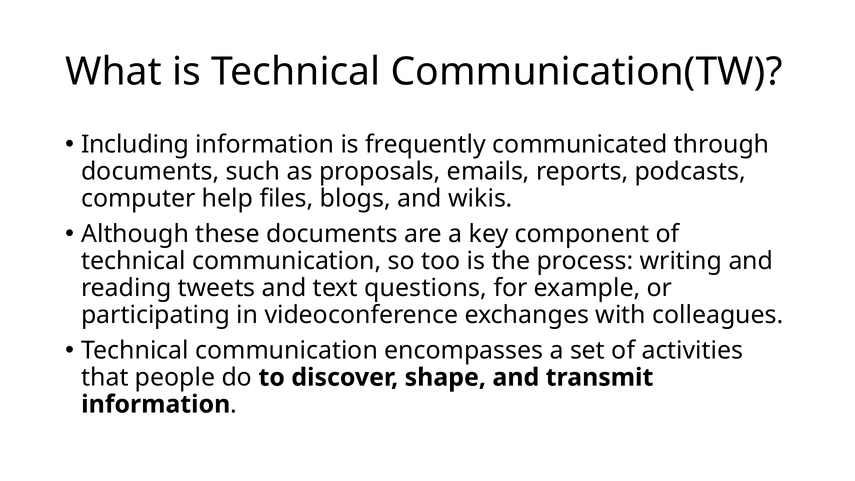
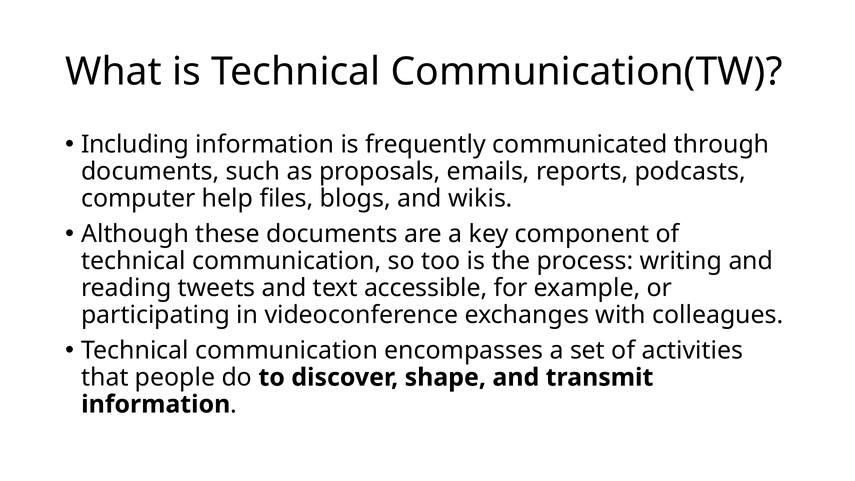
questions: questions -> accessible
